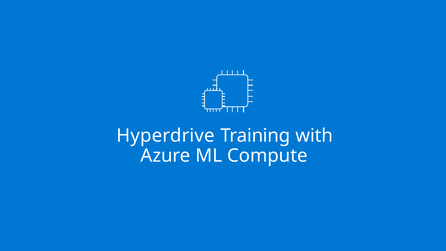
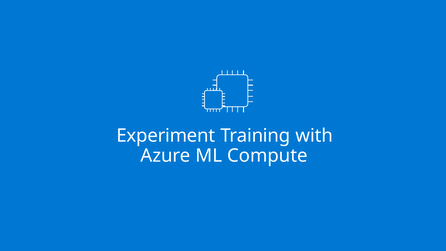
Hyperdrive: Hyperdrive -> Experiment
